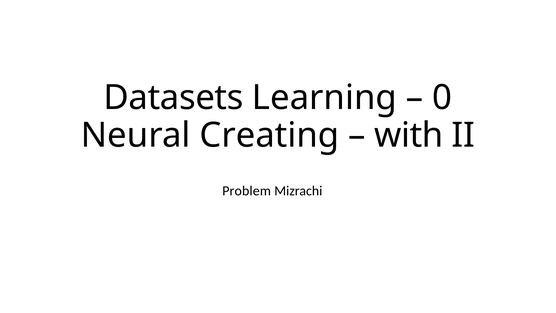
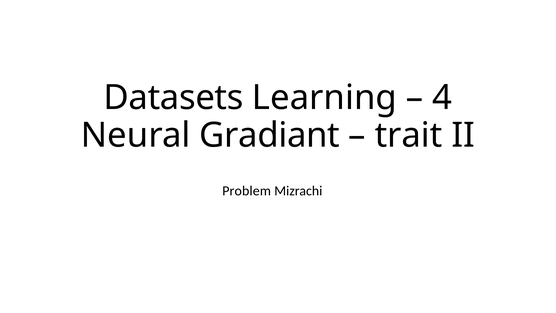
0: 0 -> 4
Creating: Creating -> Gradiant
with: with -> trait
